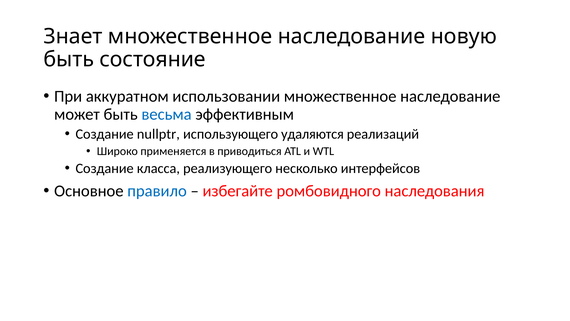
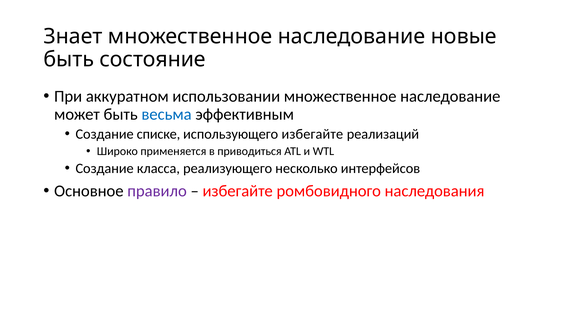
новую: новую -> новые
nullptr: nullptr -> списке
использующего удаляются: удаляются -> избегайте
правило colour: blue -> purple
